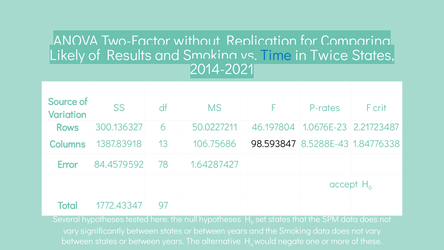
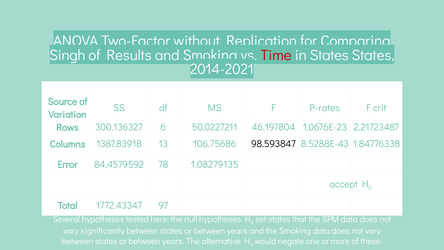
Likely: Likely -> Singh
Time colour: blue -> red
in Twice: Twice -> States
1.64287427: 1.64287427 -> 1.08279135
